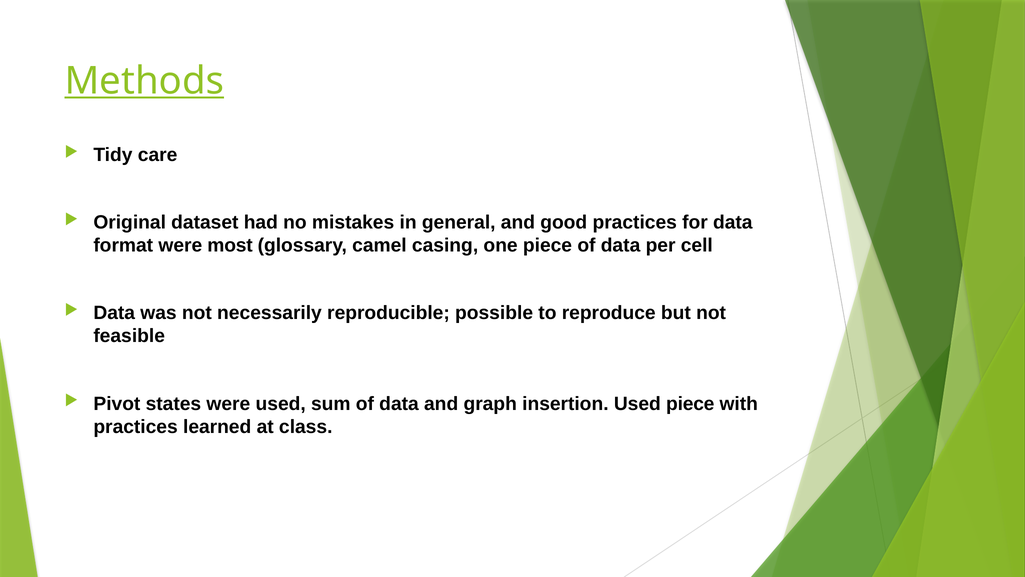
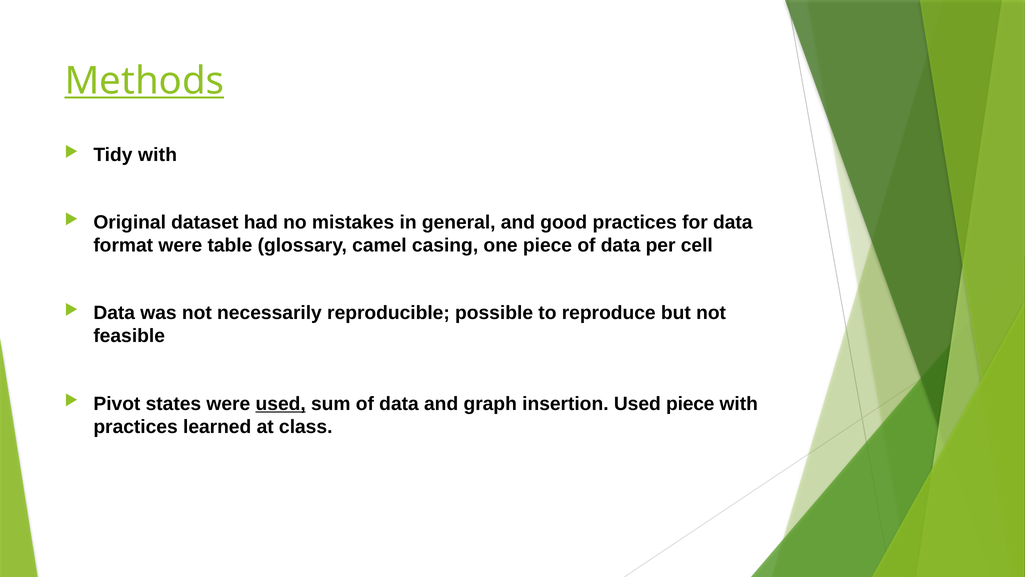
Tidy care: care -> with
most: most -> table
used at (281, 403) underline: none -> present
